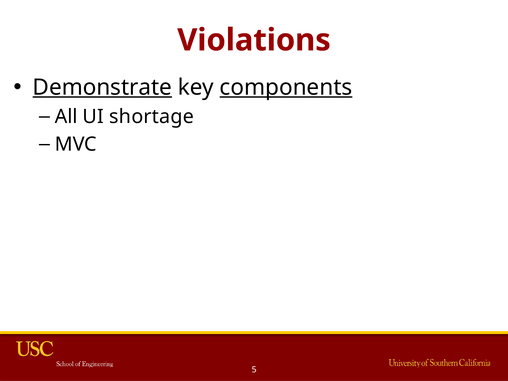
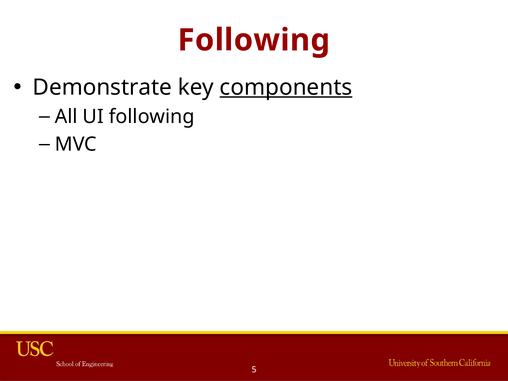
Violations at (254, 40): Violations -> Following
Demonstrate underline: present -> none
UI shortage: shortage -> following
